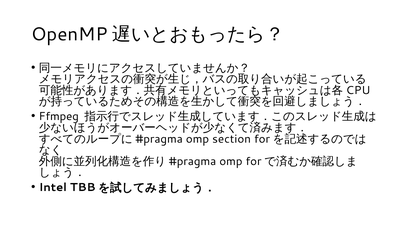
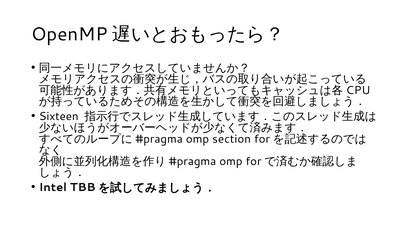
Ffmpeg: Ffmpeg -> Sixteen
